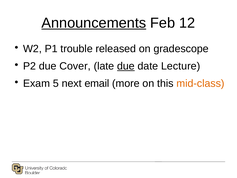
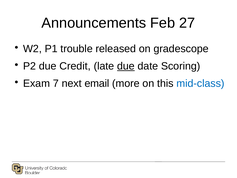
Announcements underline: present -> none
12: 12 -> 27
Cover: Cover -> Credit
Lecture: Lecture -> Scoring
5: 5 -> 7
mid-class colour: orange -> blue
